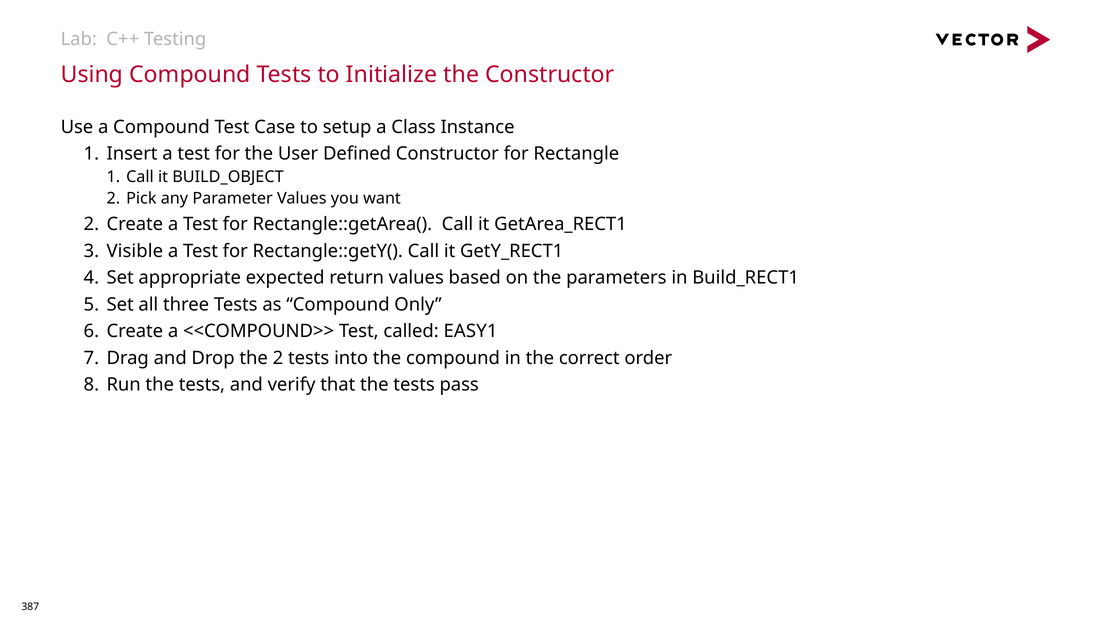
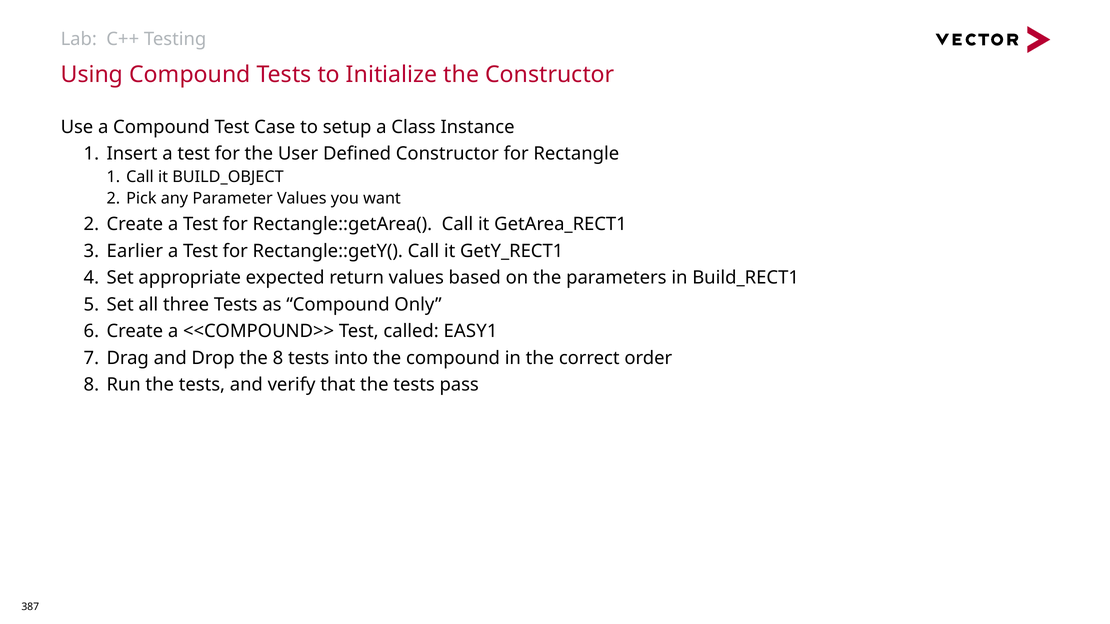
Visible: Visible -> Earlier
the 2: 2 -> 8
